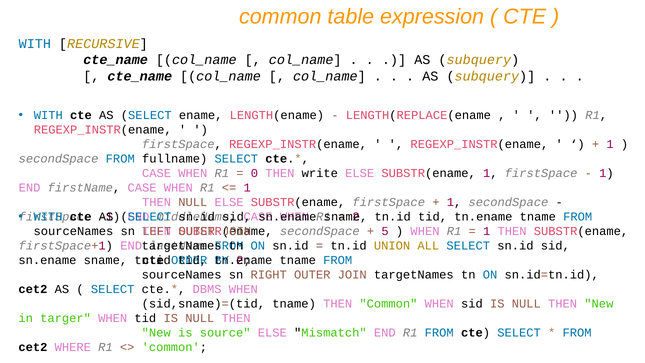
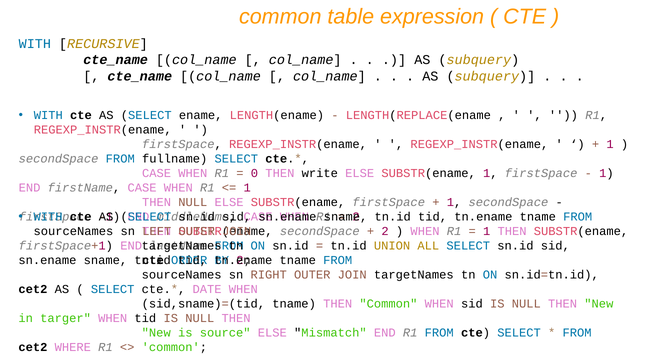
5 at (385, 231): 5 -> 2
DBMS: DBMS -> DATE
